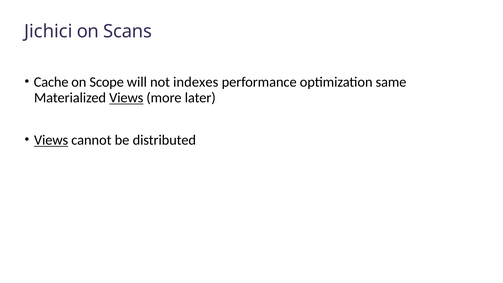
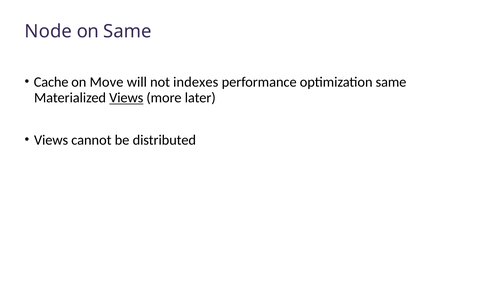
Jichici: Jichici -> Node
on Scans: Scans -> Same
Scope: Scope -> Move
Views at (51, 140) underline: present -> none
